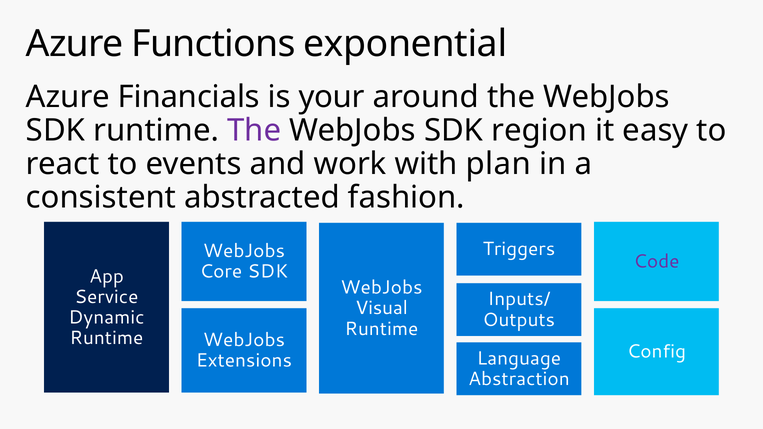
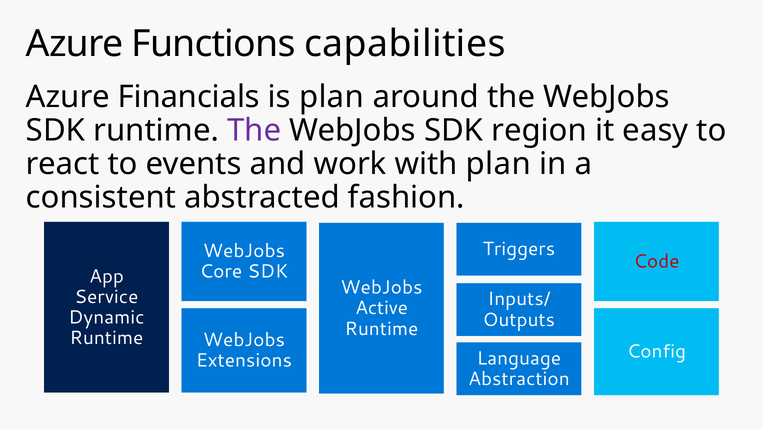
exponential: exponential -> capabilities
is your: your -> plan
Code colour: purple -> red
Visual: Visual -> Active
